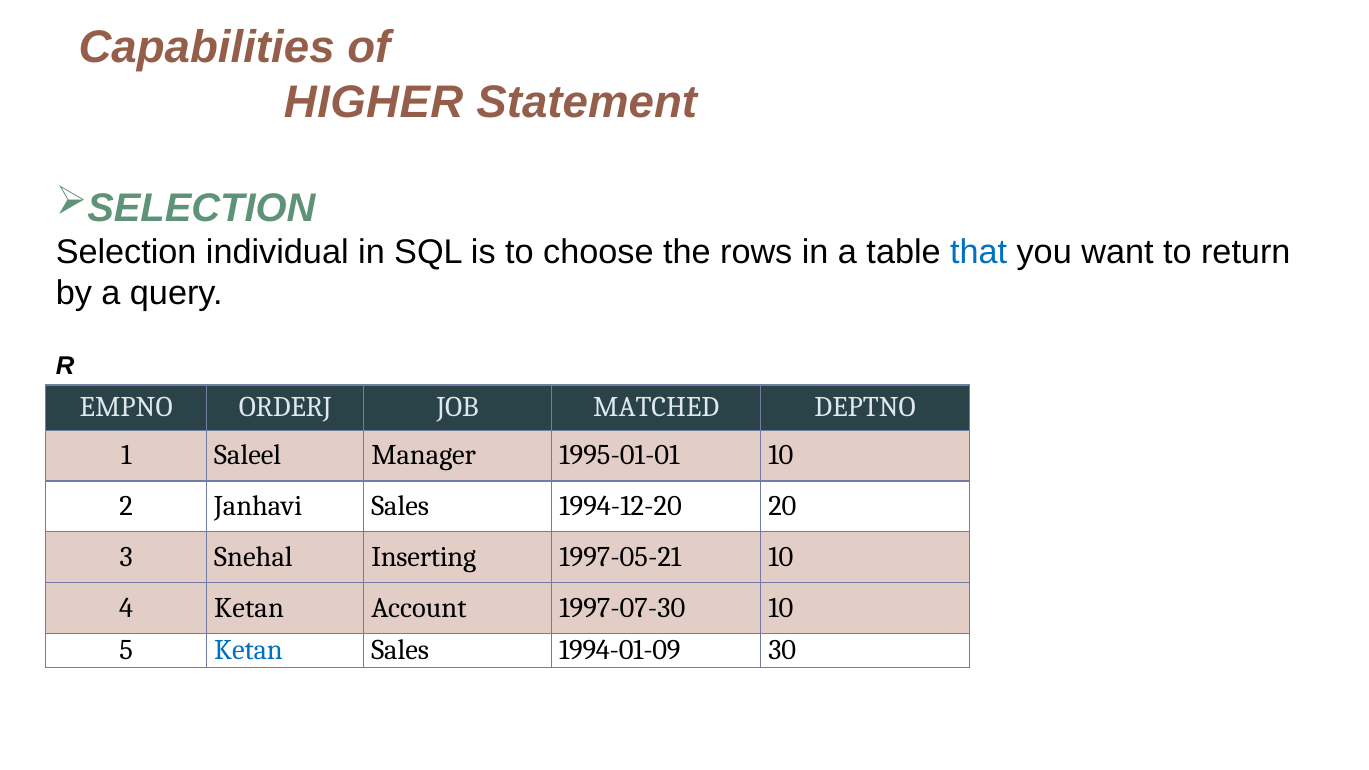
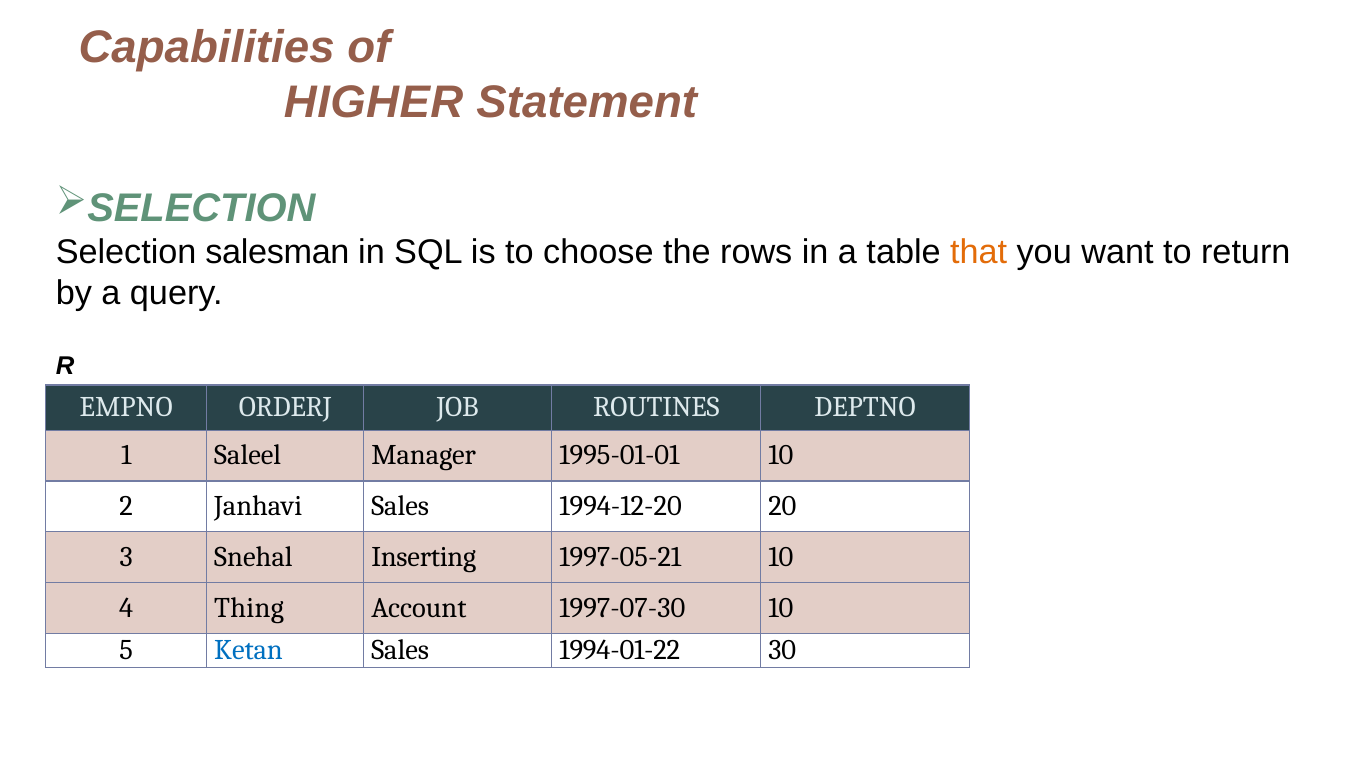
individual: individual -> salesman
that colour: blue -> orange
MATCHED: MATCHED -> ROUTINES
4 Ketan: Ketan -> Thing
1994-01-09: 1994-01-09 -> 1994-01-22
